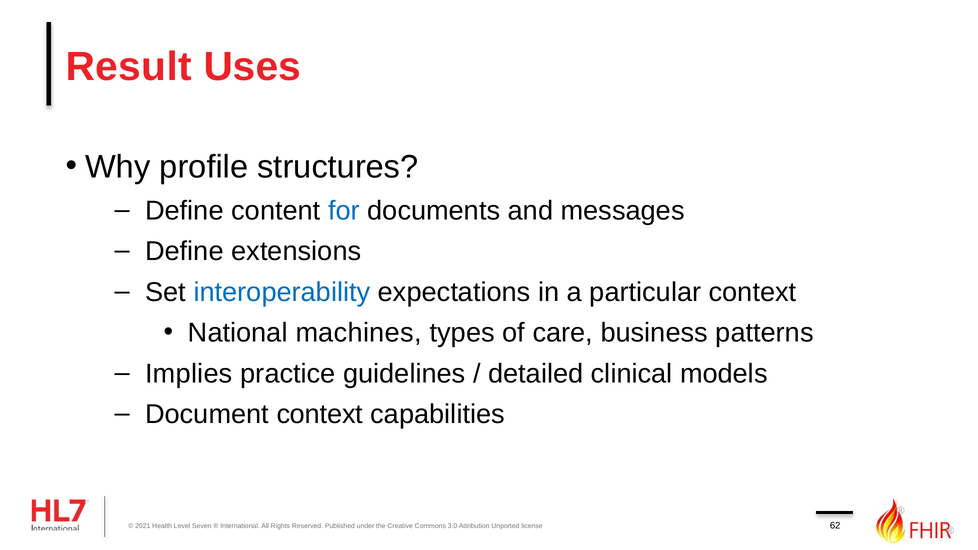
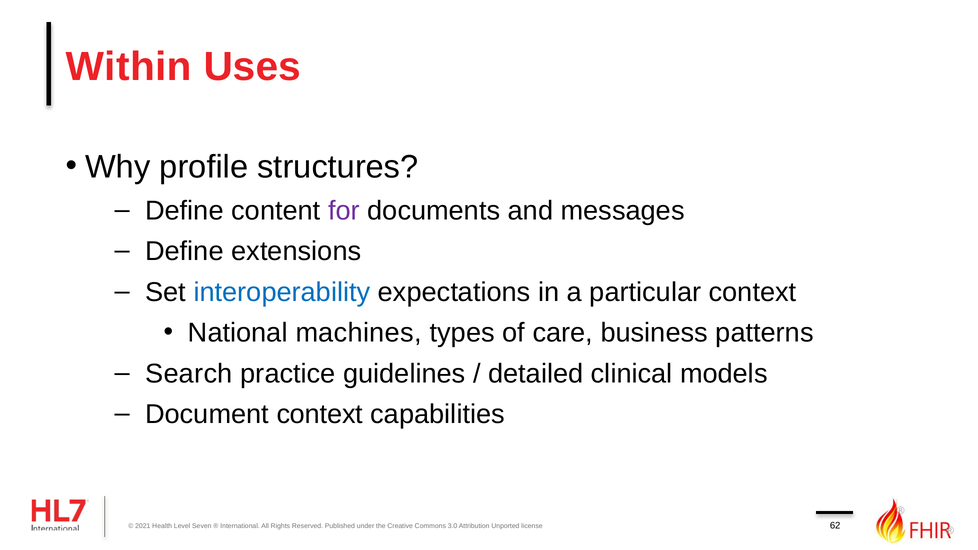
Result: Result -> Within
for colour: blue -> purple
Implies: Implies -> Search
